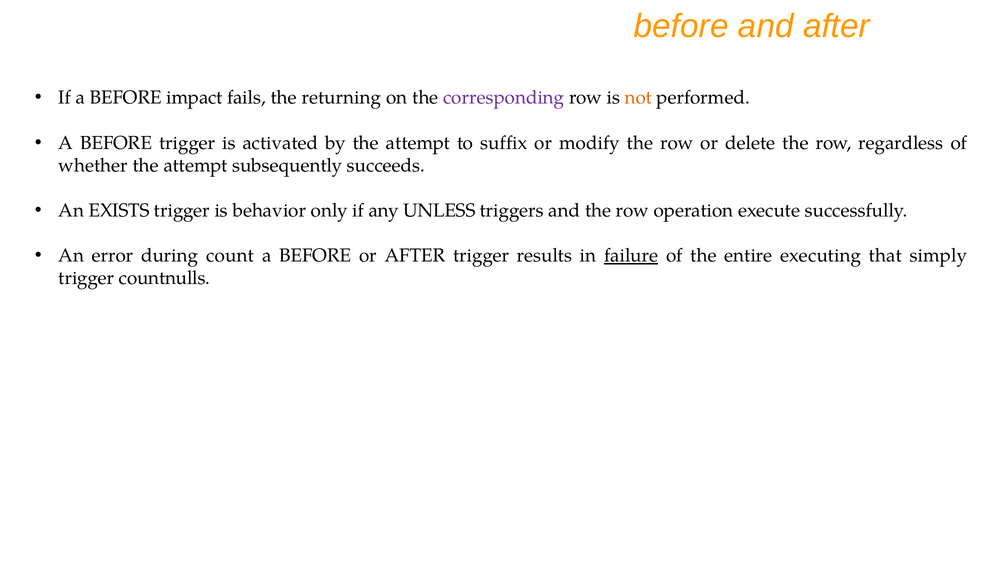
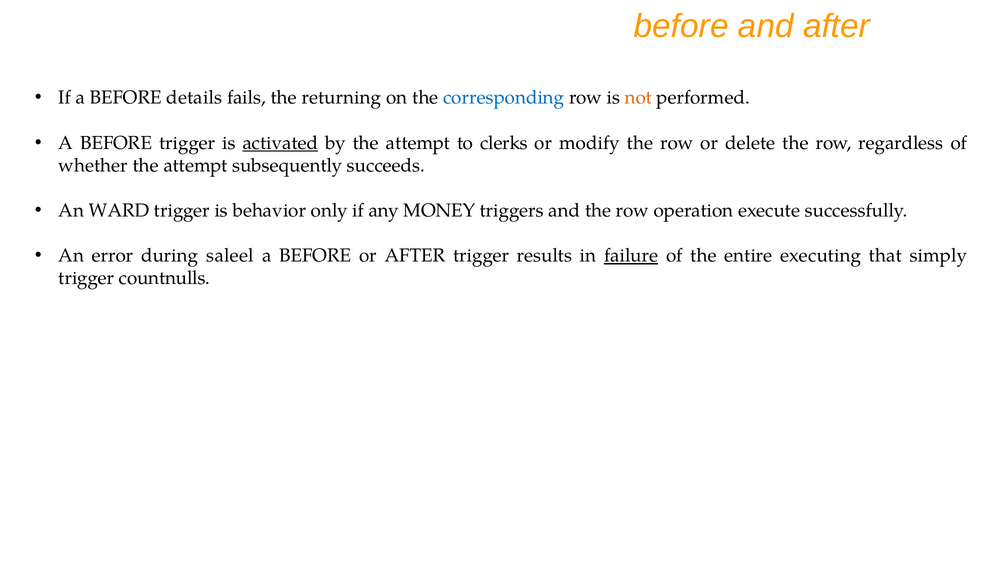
impact: impact -> details
corresponding colour: purple -> blue
activated underline: none -> present
suffix: suffix -> clerks
EXISTS: EXISTS -> WARD
UNLESS: UNLESS -> MONEY
count: count -> saleel
